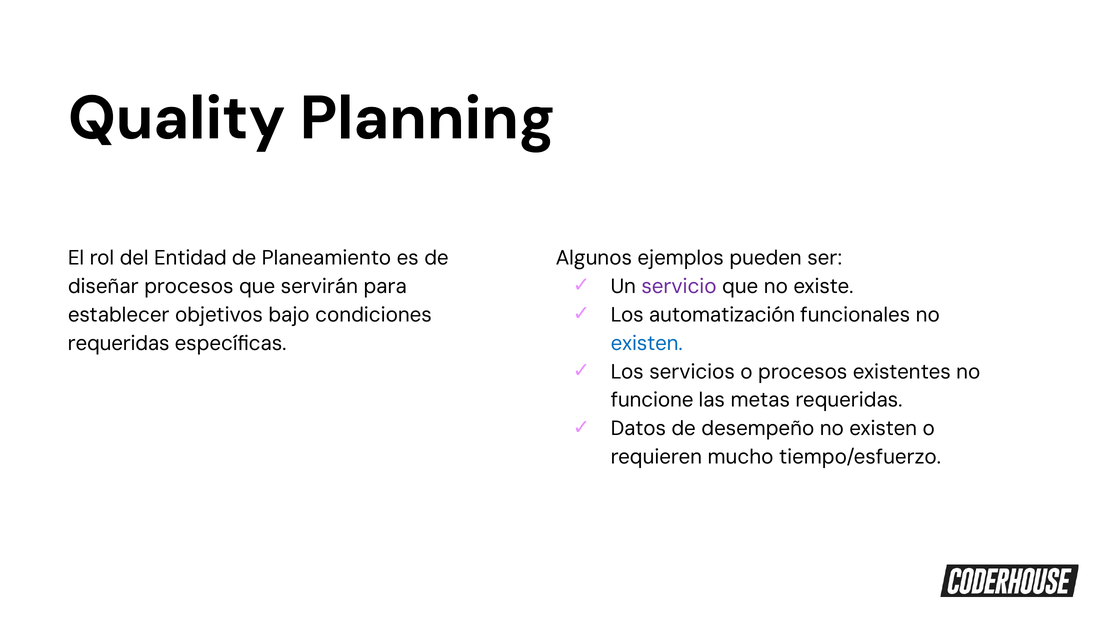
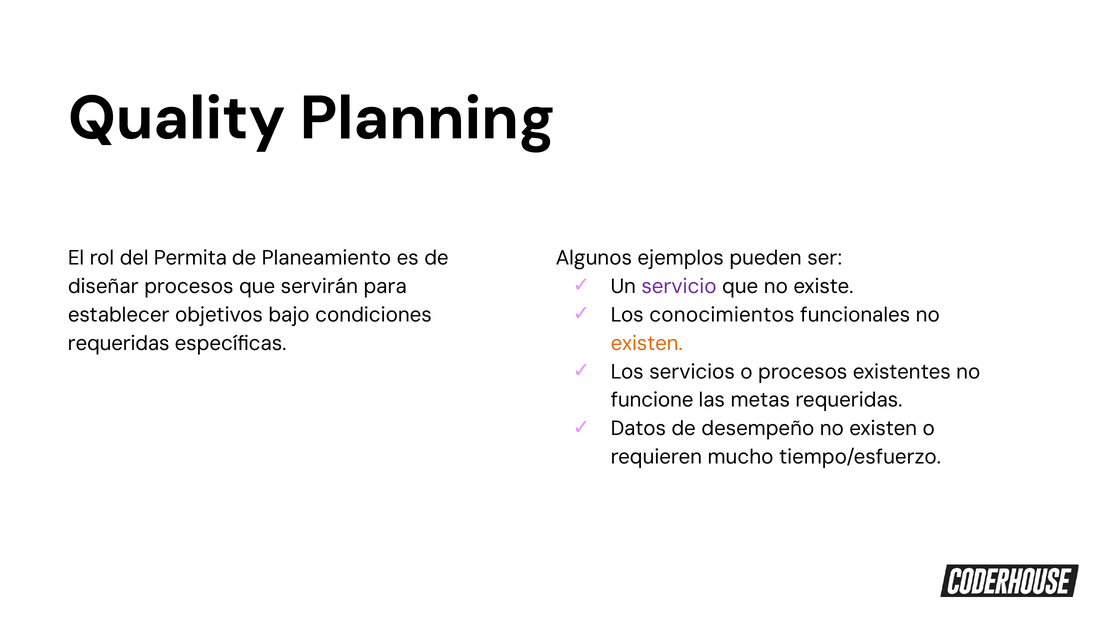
Entidad: Entidad -> Permita
automatización: automatización -> conocimientos
existen at (647, 343) colour: blue -> orange
